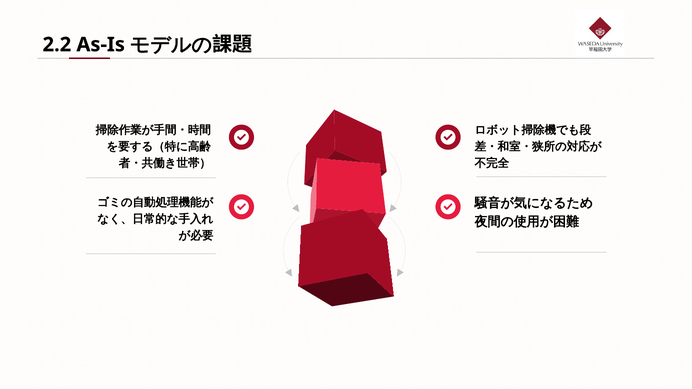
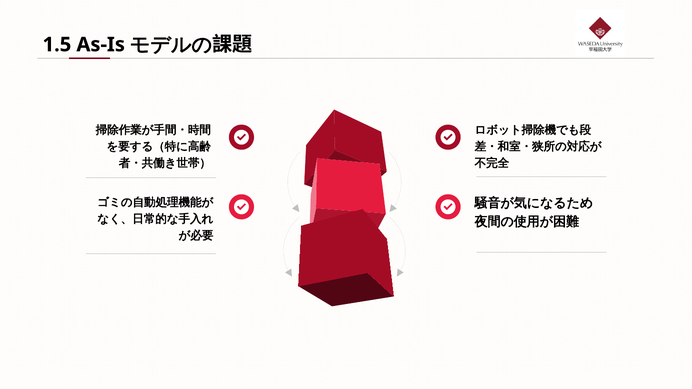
2.2: 2.2 -> 1.5
